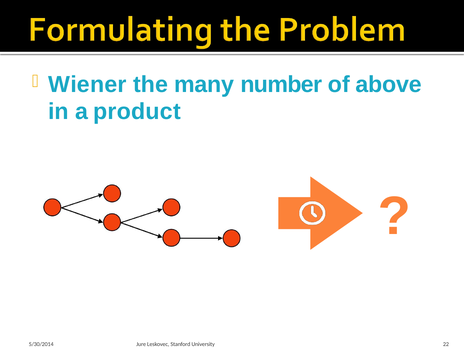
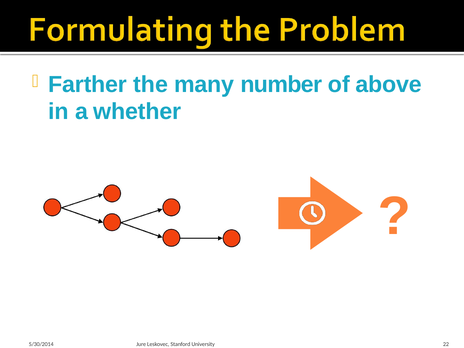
Wiener: Wiener -> Farther
product: product -> whether
